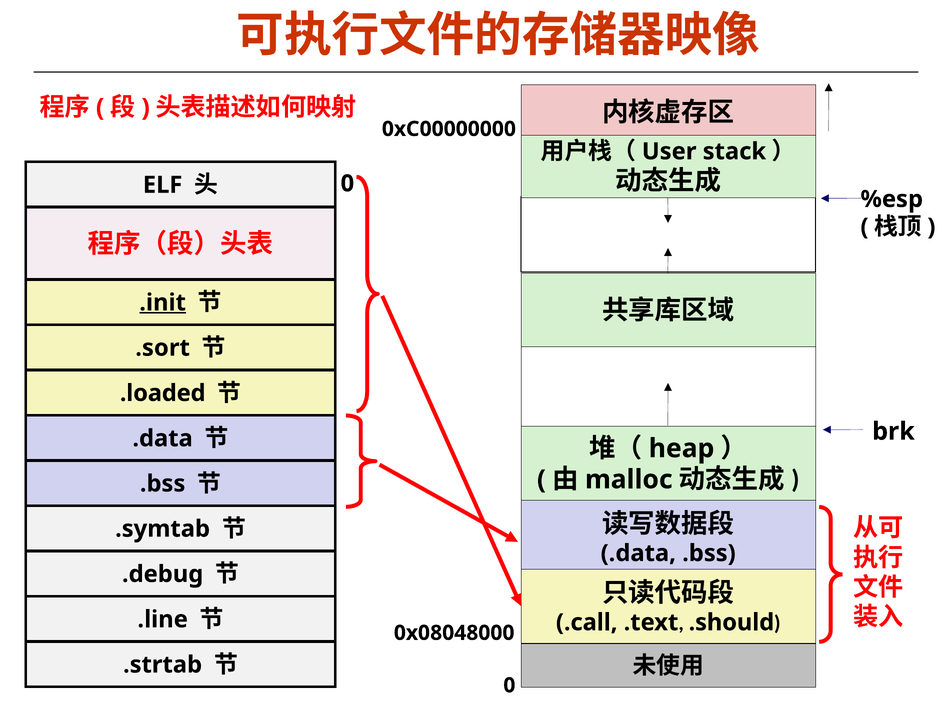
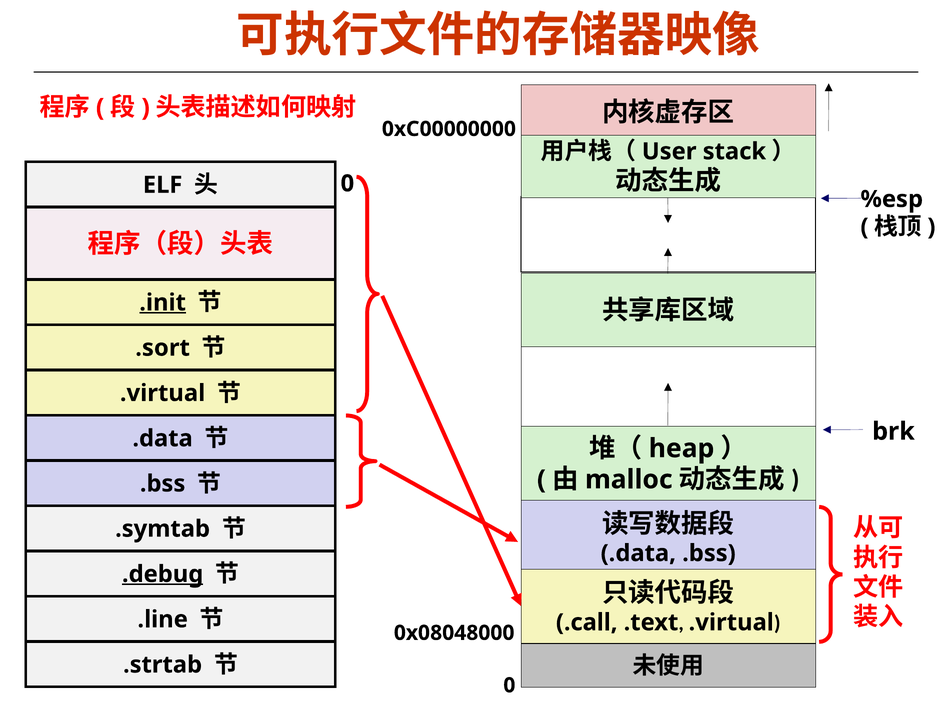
.loaded at (163, 393): .loaded -> .virtual
.debug underline: none -> present
.should at (731, 622): .should -> .virtual
